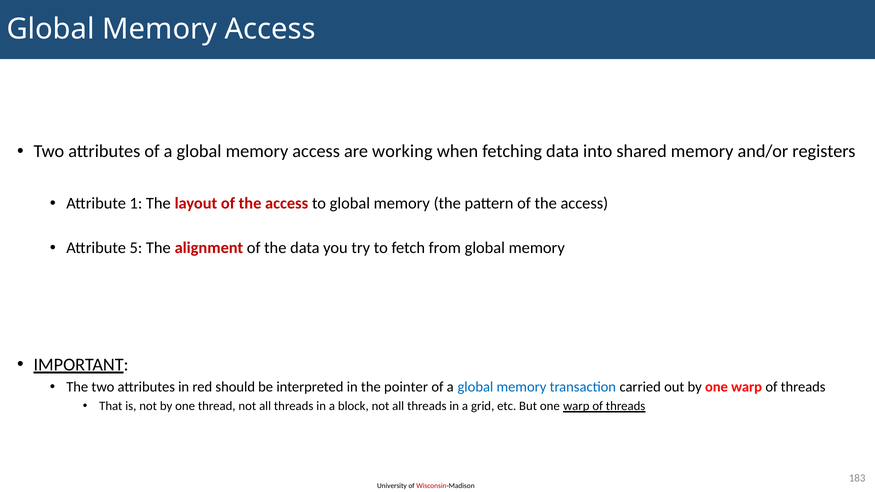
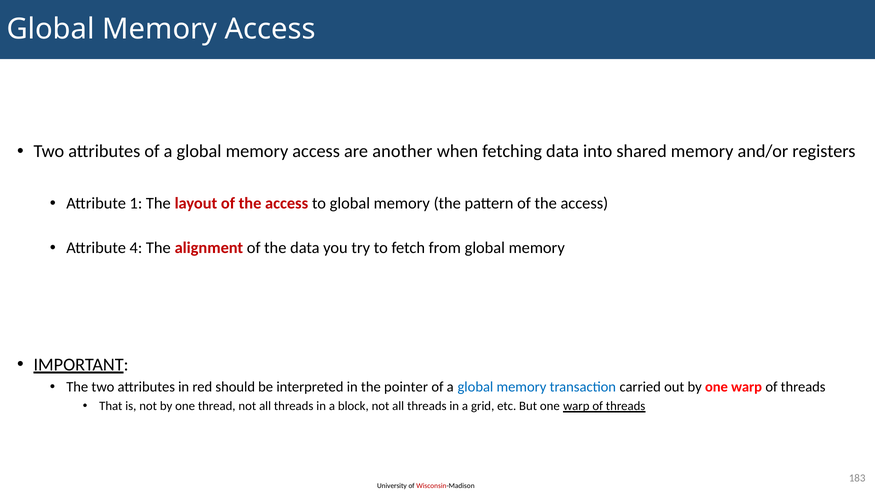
working: working -> another
5: 5 -> 4
